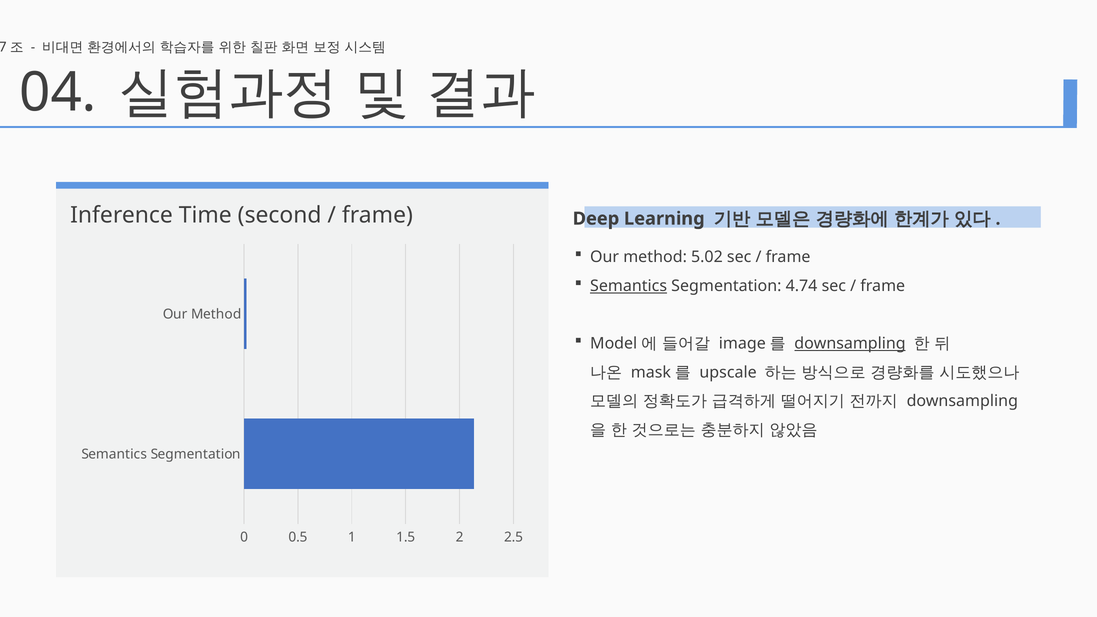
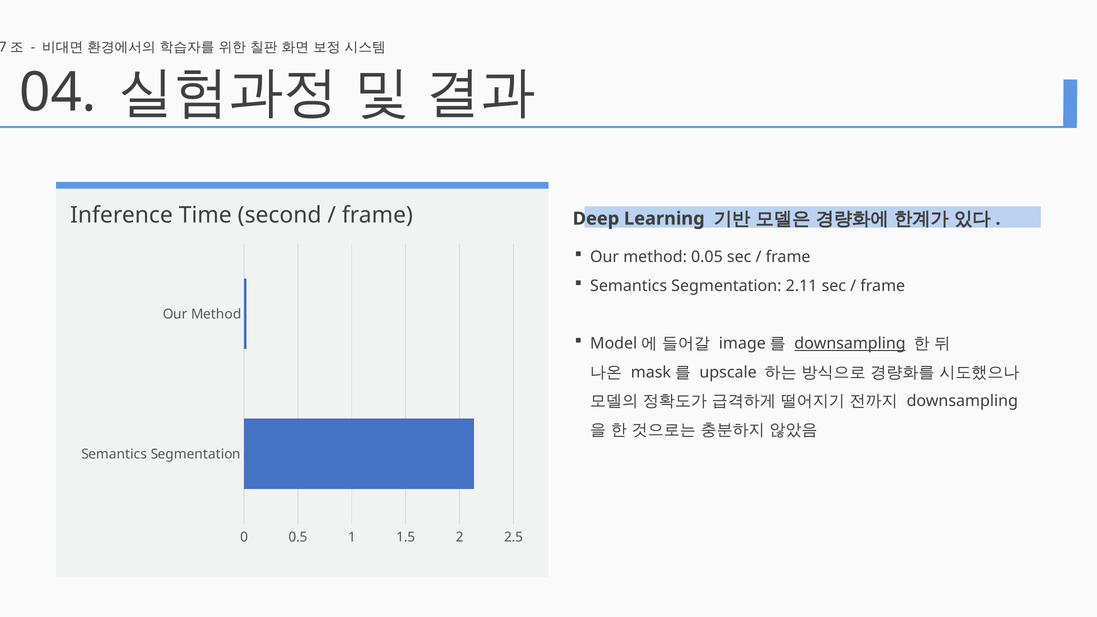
5.02: 5.02 -> 0.05
Semantics at (629, 286) underline: present -> none
4.74: 4.74 -> 2.11
